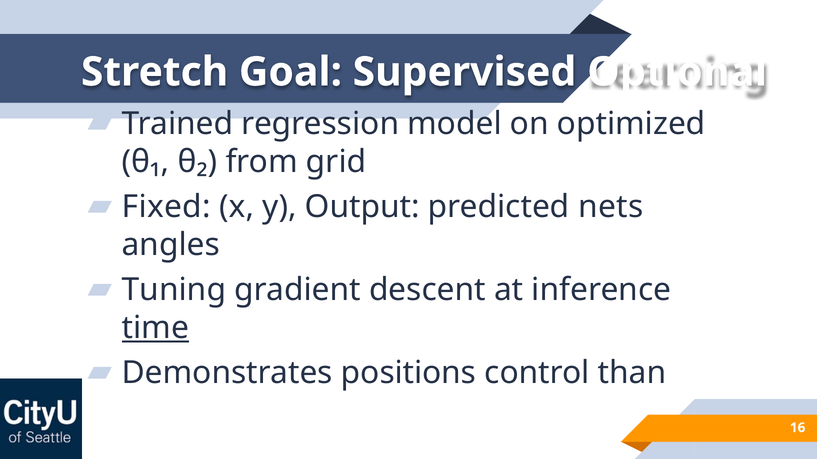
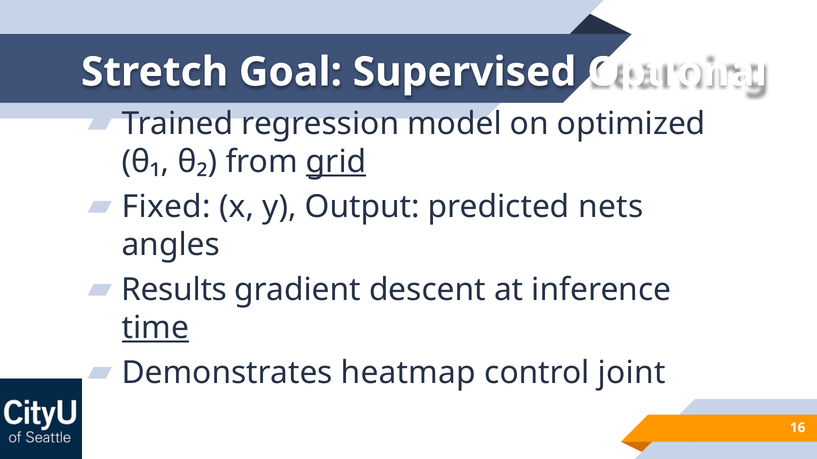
grid underline: none -> present
Tuning: Tuning -> Results
positions: positions -> heatmap
than: than -> joint
